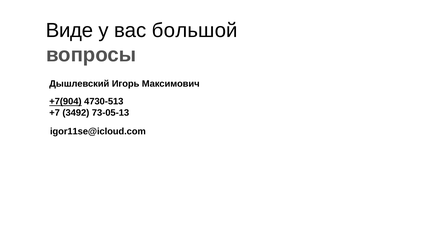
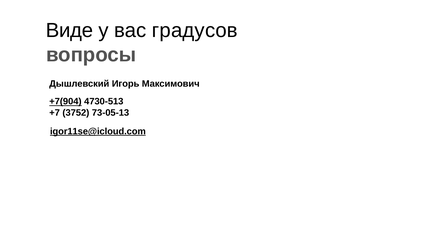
большой: большой -> градусов
3492: 3492 -> 3752
igor11se@icloud.com underline: none -> present
